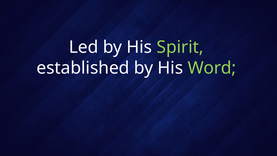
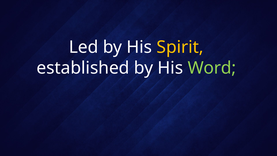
Spirit colour: light green -> yellow
